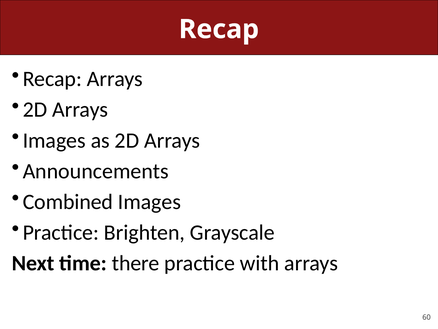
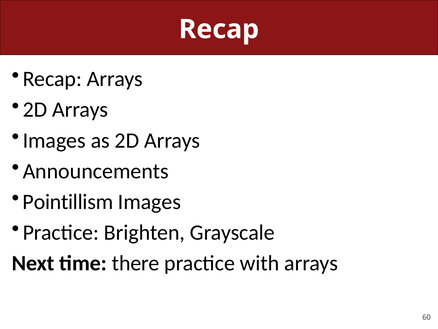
Combined: Combined -> Pointillism
